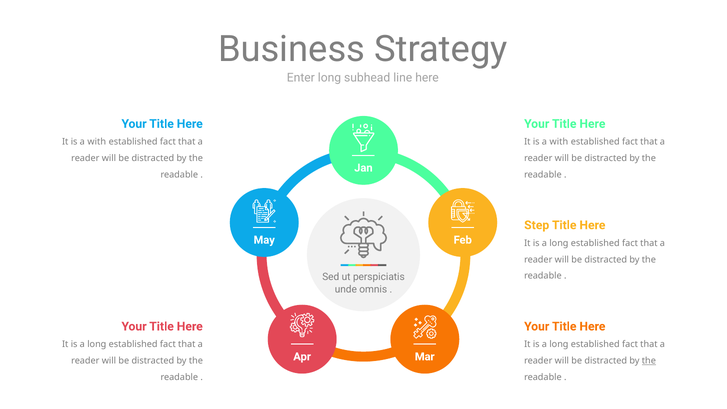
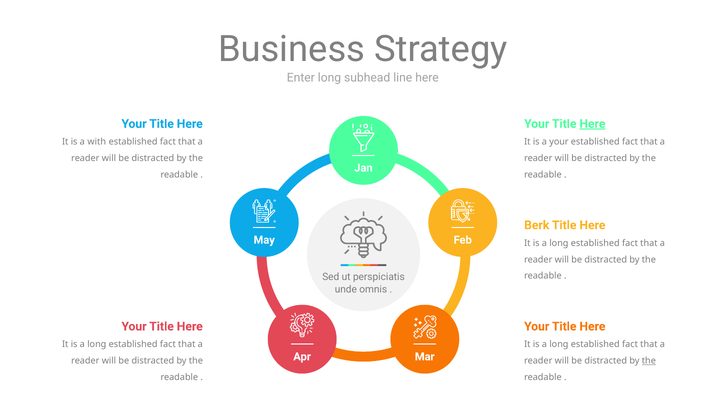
Here at (592, 124) underline: none -> present
with at (559, 142): with -> your
Step: Step -> Berk
